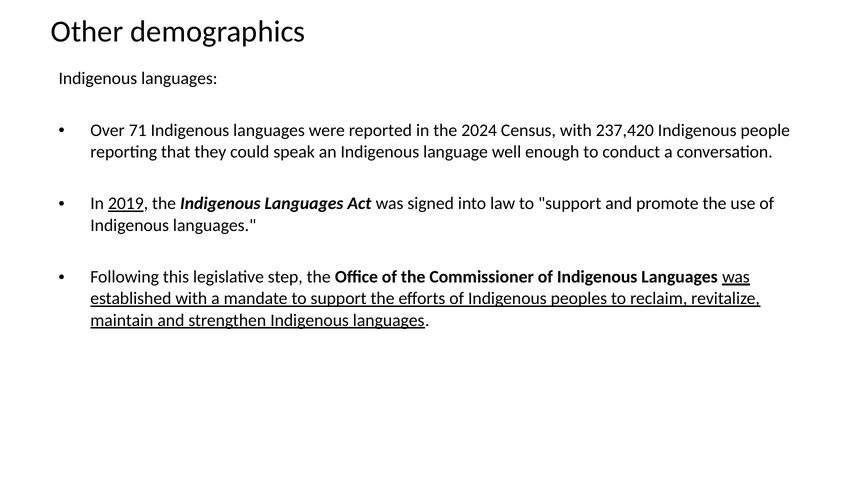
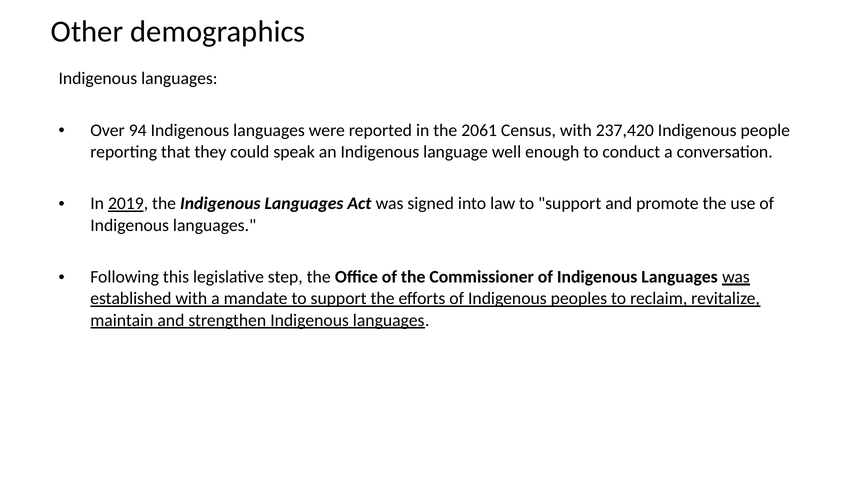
71: 71 -> 94
2024: 2024 -> 2061
